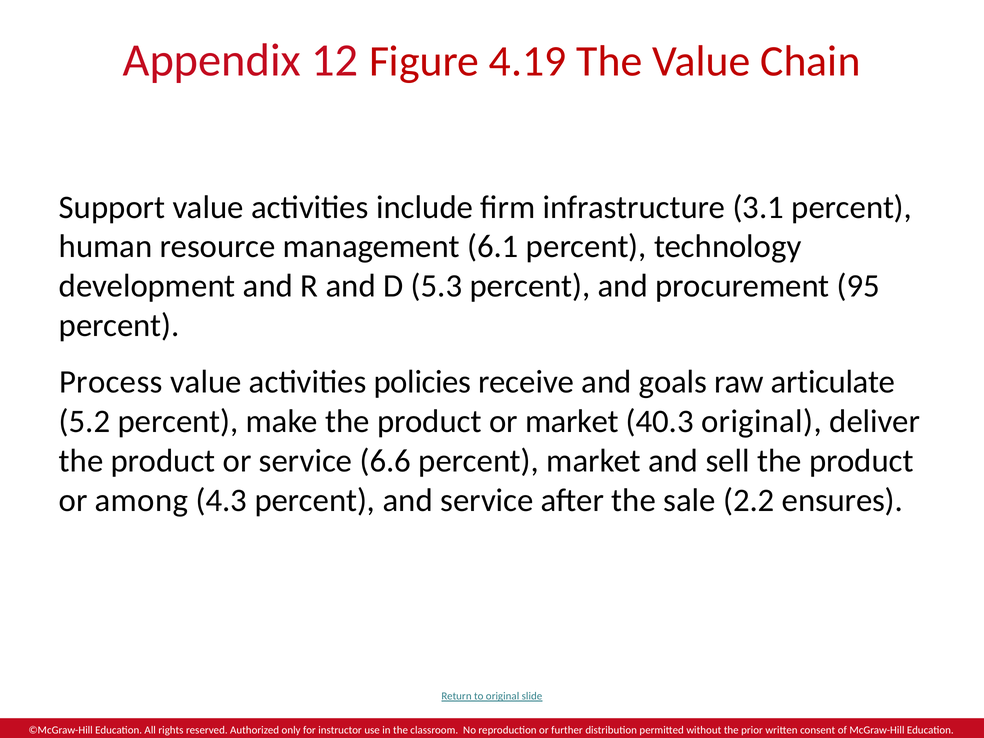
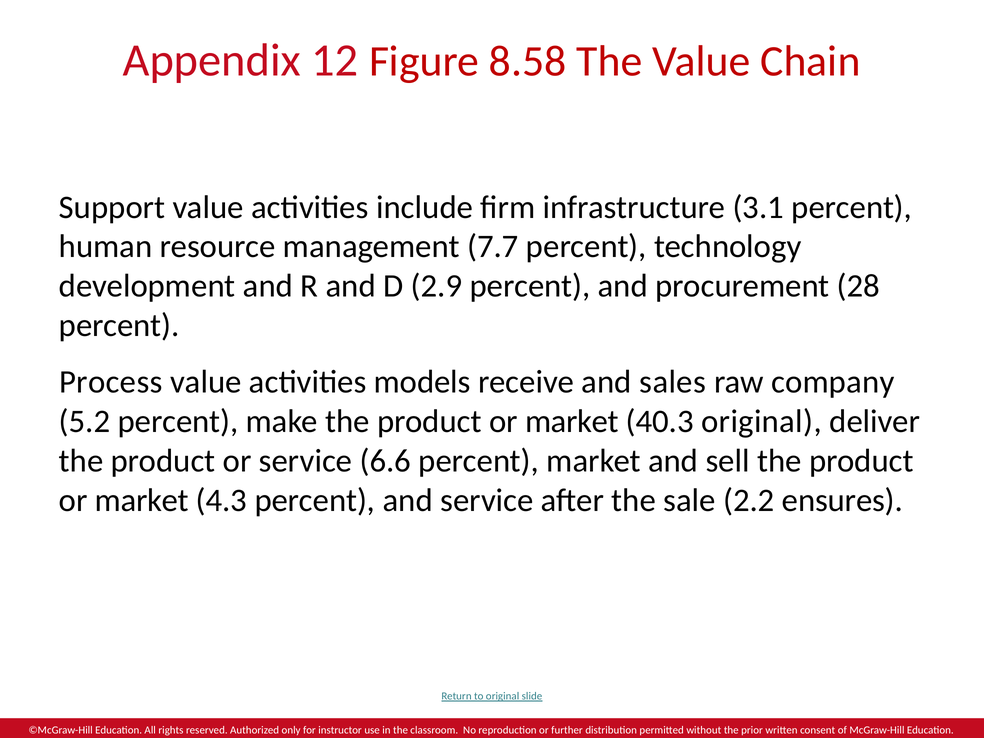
4.19: 4.19 -> 8.58
6.1: 6.1 -> 7.7
5.3: 5.3 -> 2.9
95: 95 -> 28
policies: policies -> models
goals: goals -> sales
articulate: articulate -> company
among at (141, 500): among -> market
